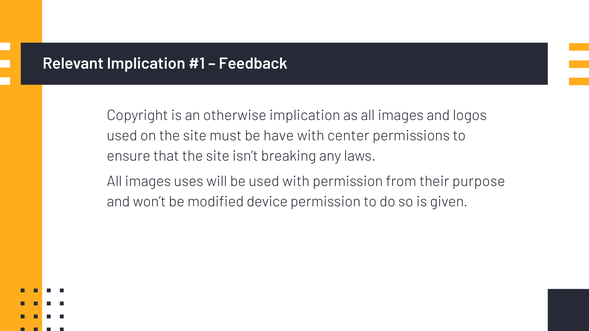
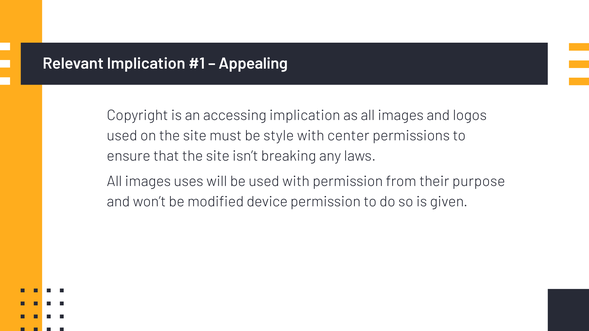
Feedback: Feedback -> Appealing
otherwise: otherwise -> accessing
have: have -> style
